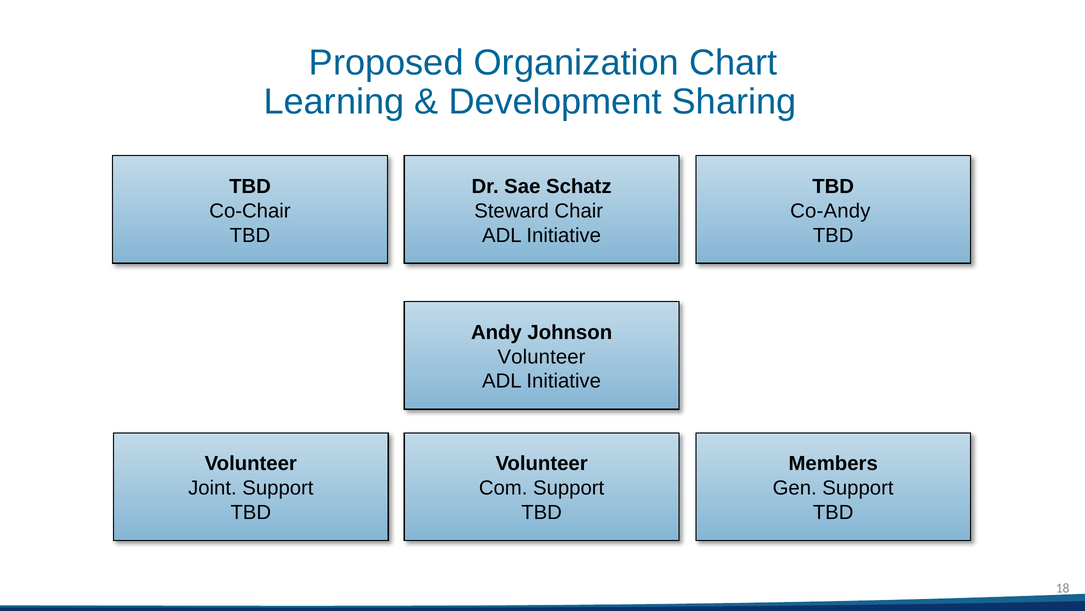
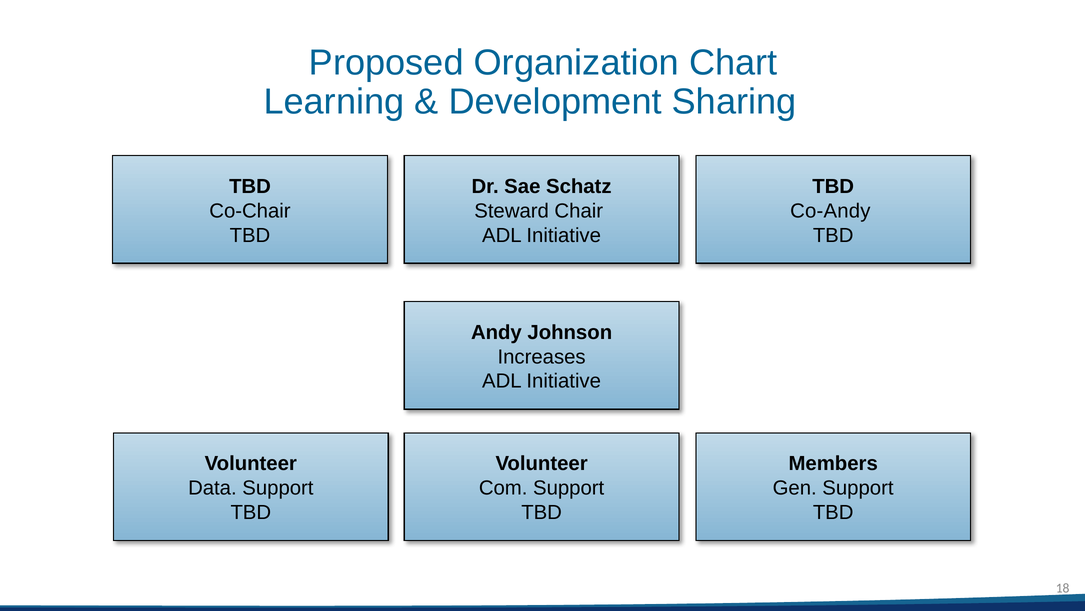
Volunteer at (542, 356): Volunteer -> Increases
Joint: Joint -> Data
